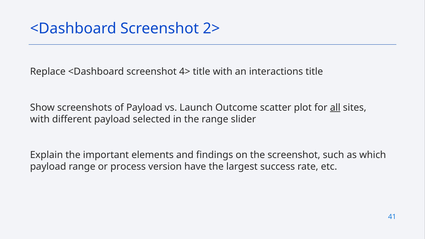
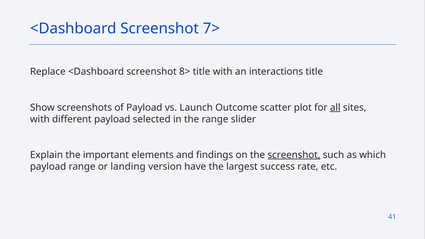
2>: 2> -> 7>
4>: 4> -> 8>
screenshot at (294, 155) underline: none -> present
process: process -> landing
